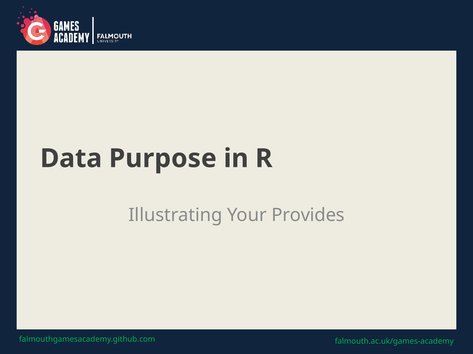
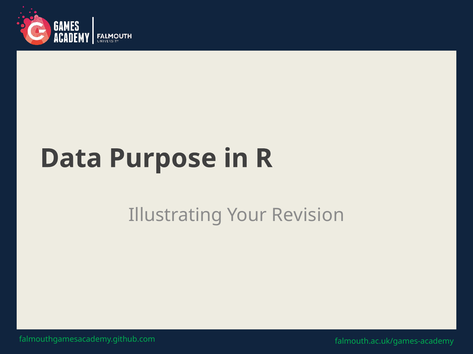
Provides: Provides -> Revision
